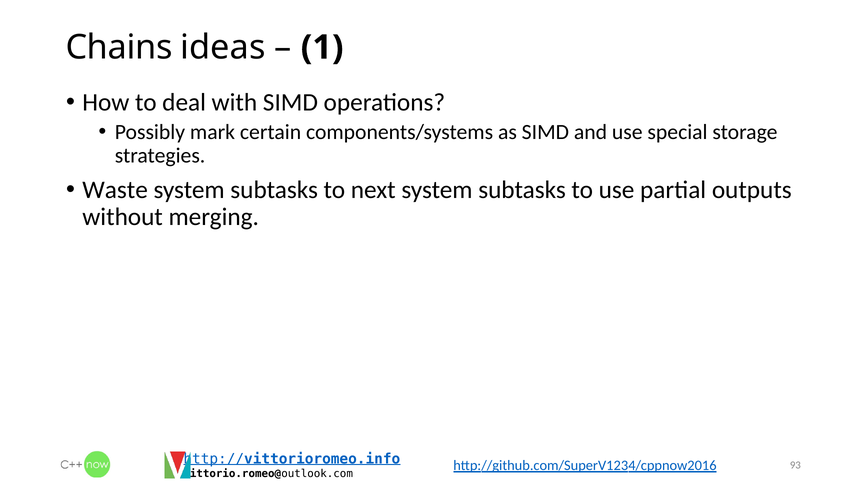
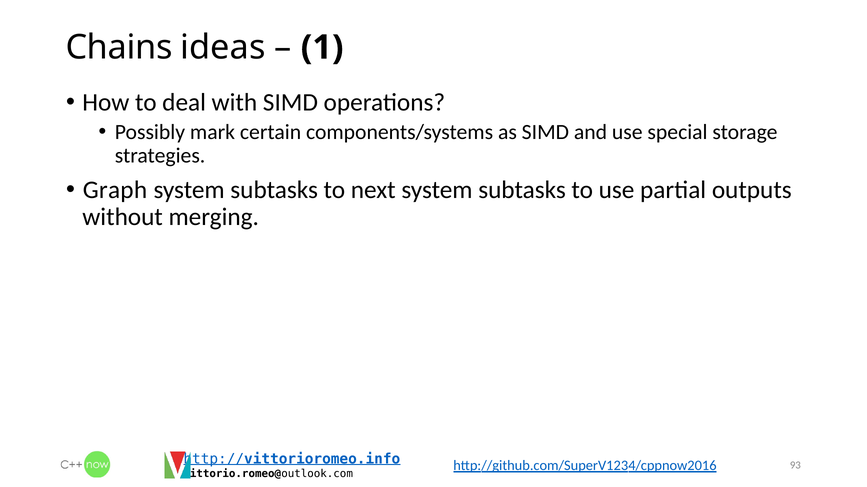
Waste: Waste -> Graph
